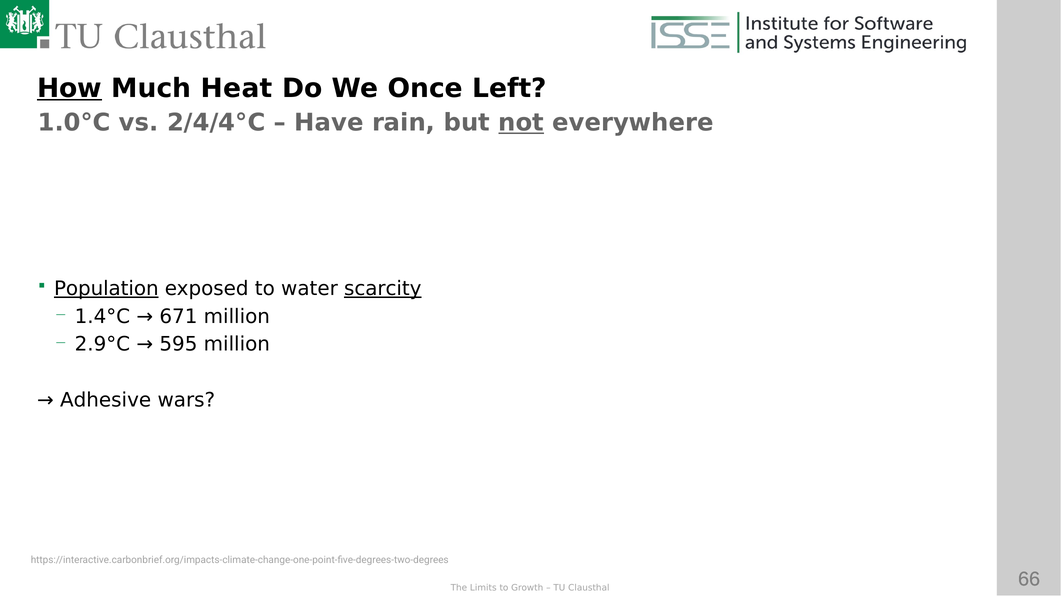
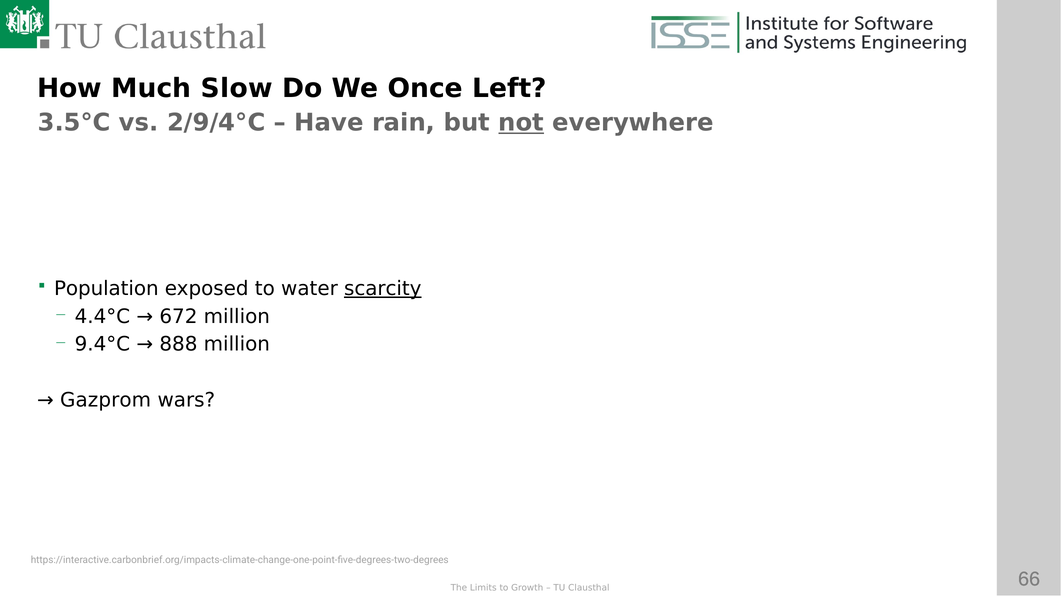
How underline: present -> none
Heat: Heat -> Slow
1.0°C: 1.0°C -> 3.5°C
2/4/4°C: 2/4/4°C -> 2/9/4°C
Population underline: present -> none
1.4°C: 1.4°C -> 4.4°C
671: 671 -> 672
2.9°C: 2.9°C -> 9.4°C
595: 595 -> 888
Adhesive: Adhesive -> Gazprom
